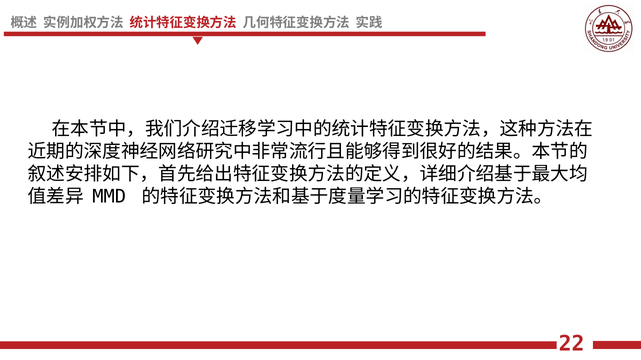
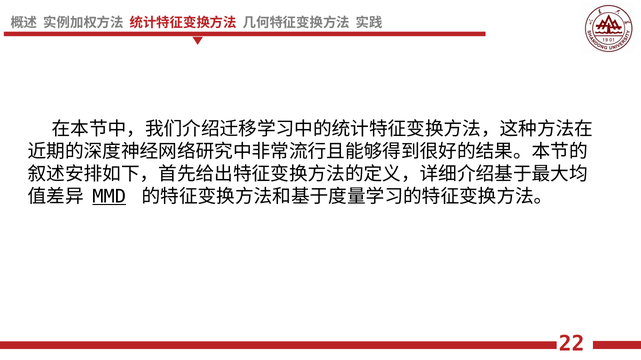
MMD underline: none -> present
